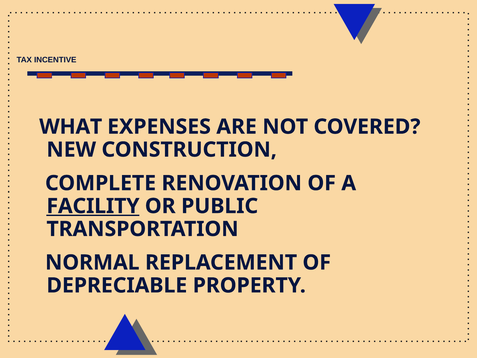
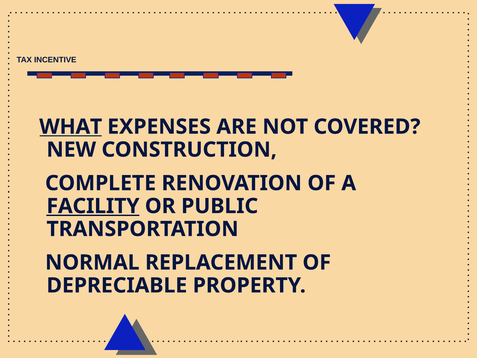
WHAT underline: none -> present
